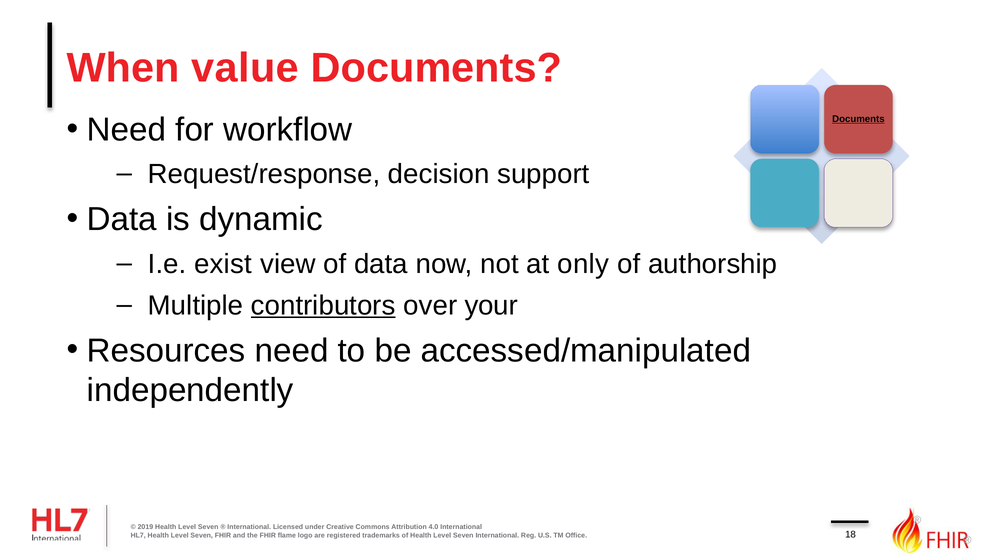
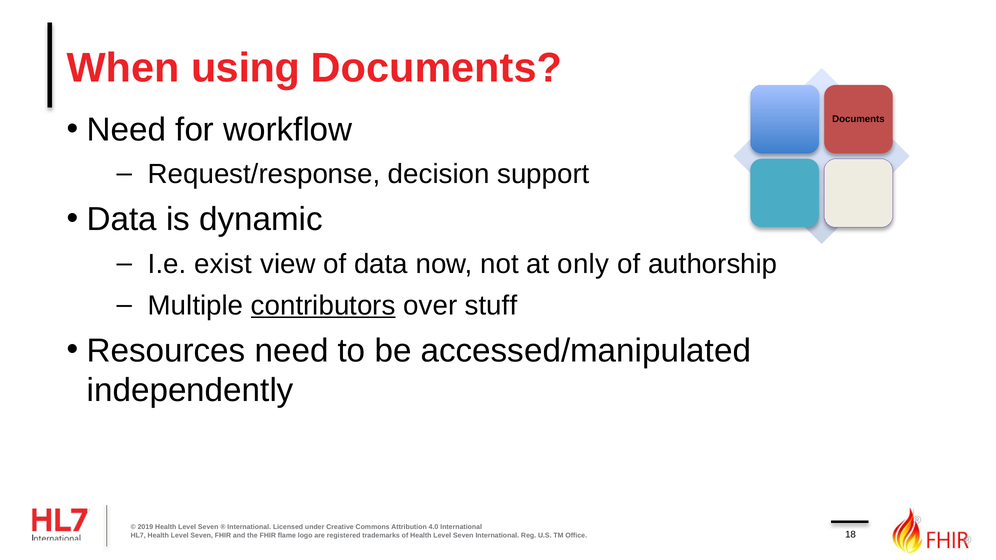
value: value -> using
Documents at (858, 119) underline: present -> none
your: your -> stuff
